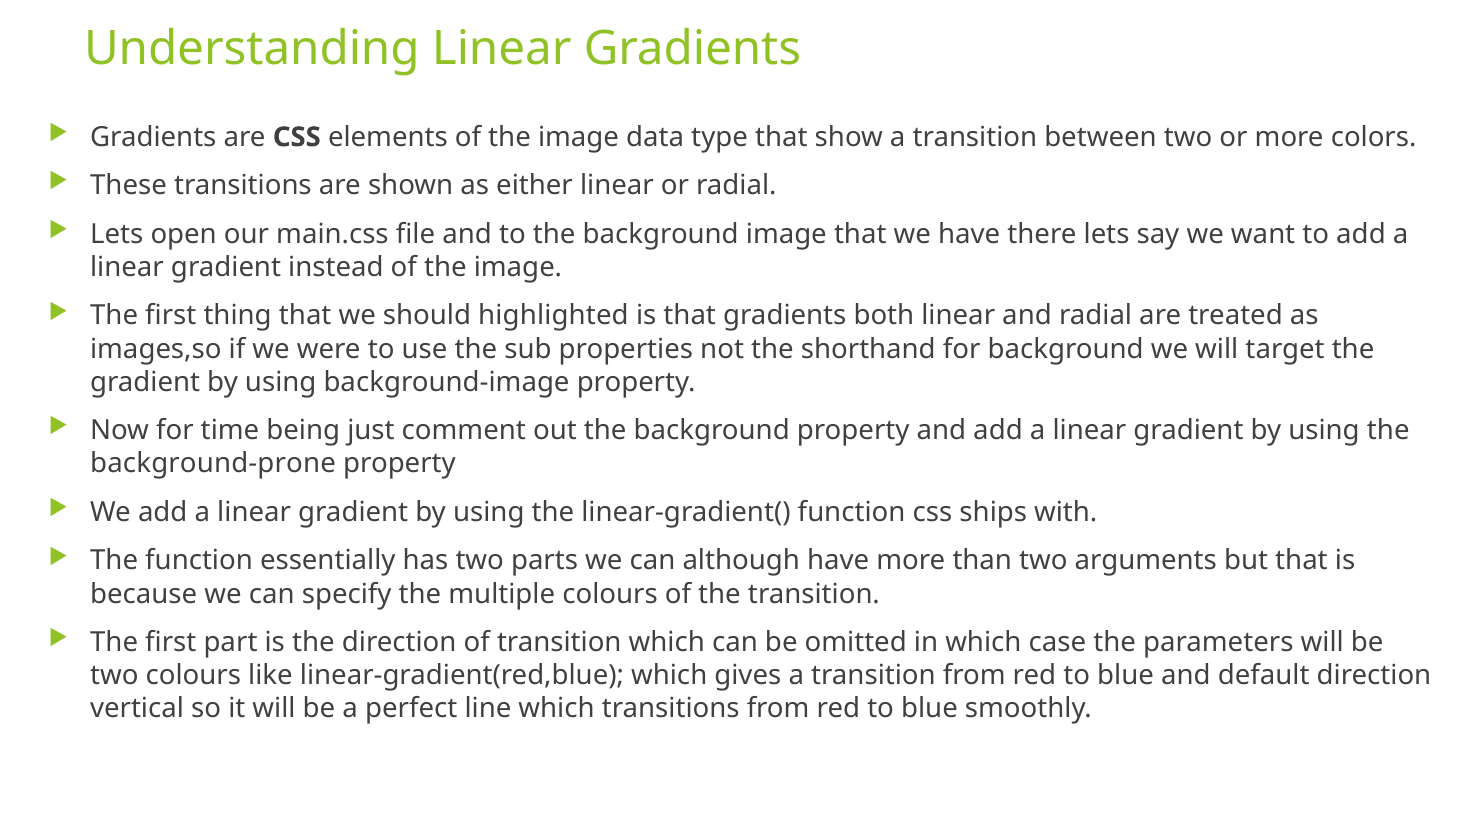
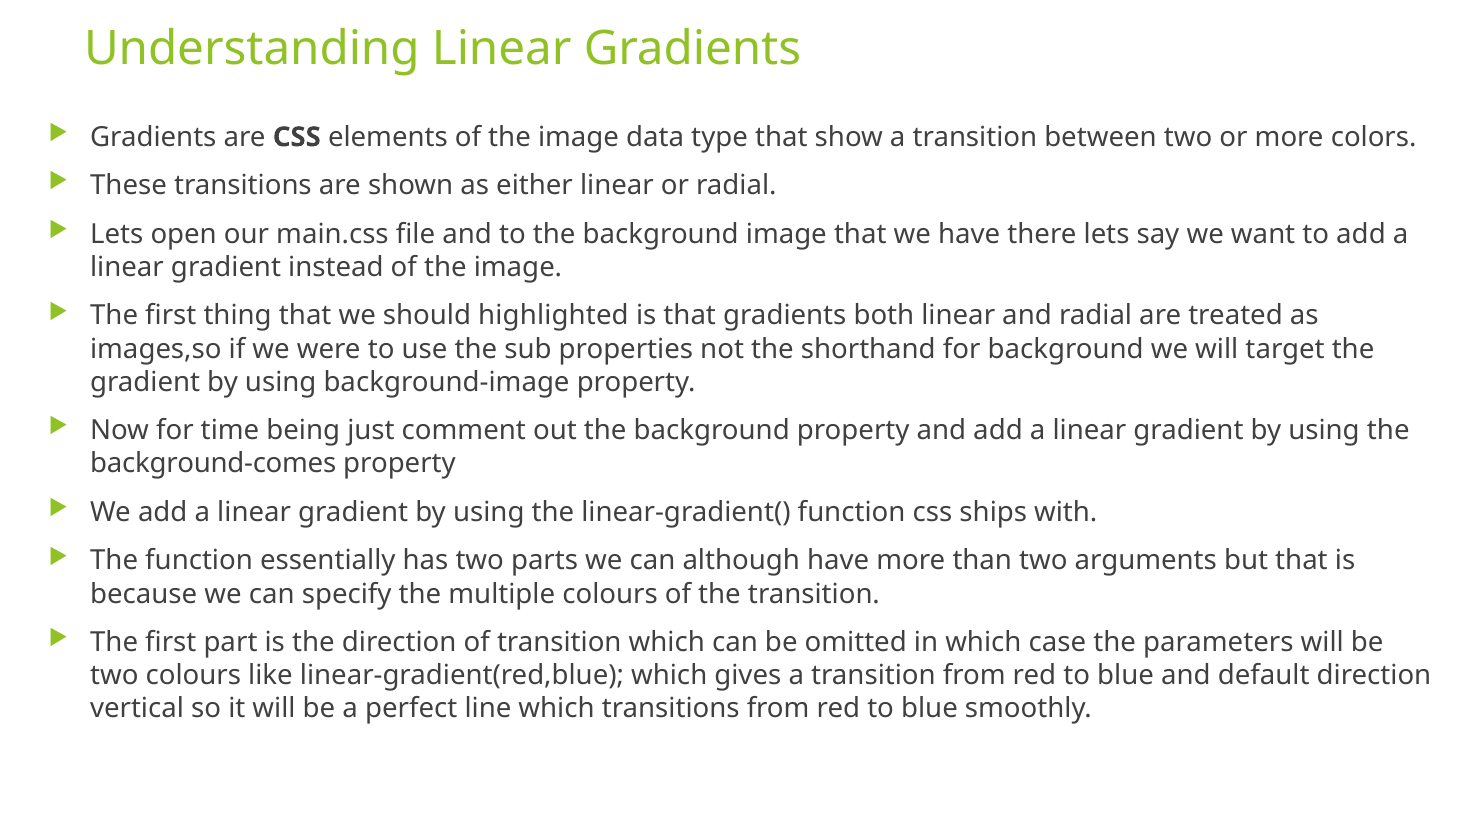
background-prone: background-prone -> background-comes
